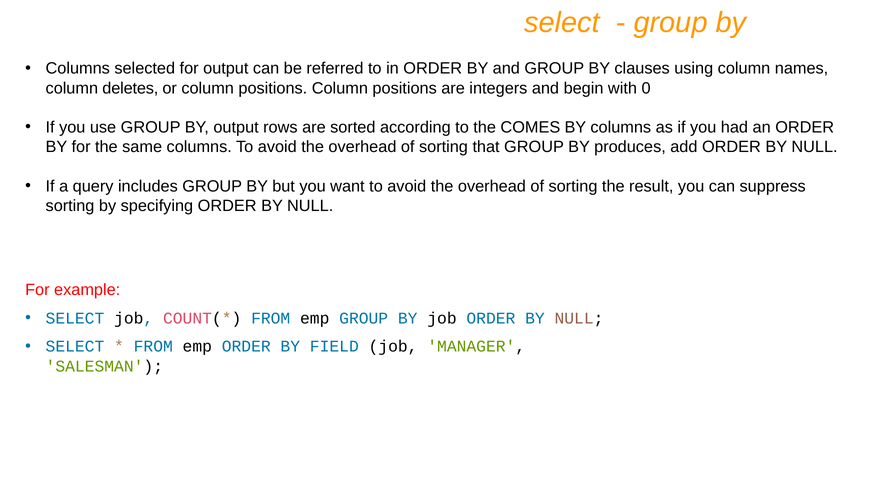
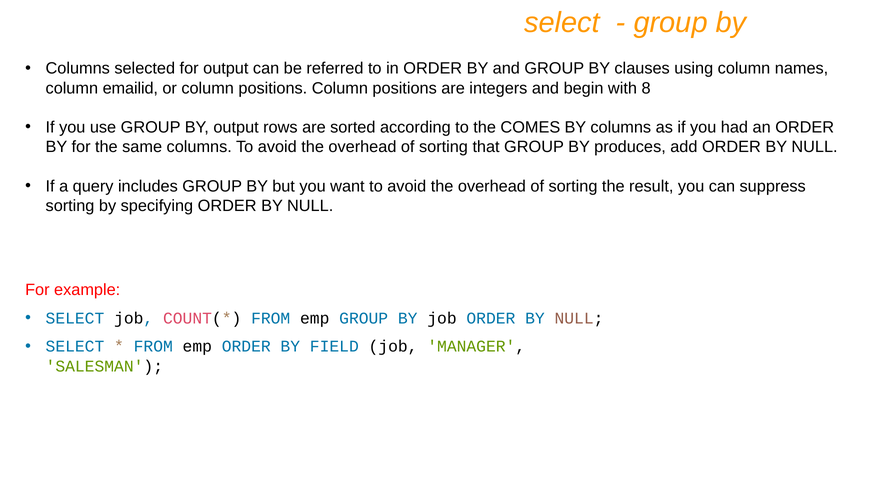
deletes: deletes -> emailid
0: 0 -> 8
